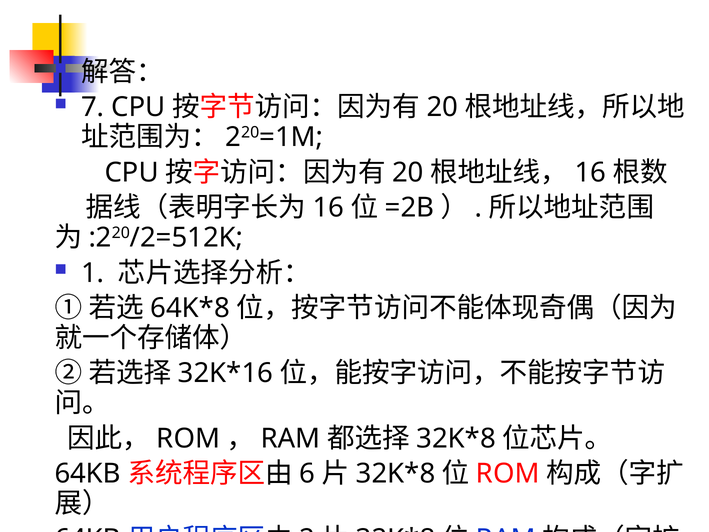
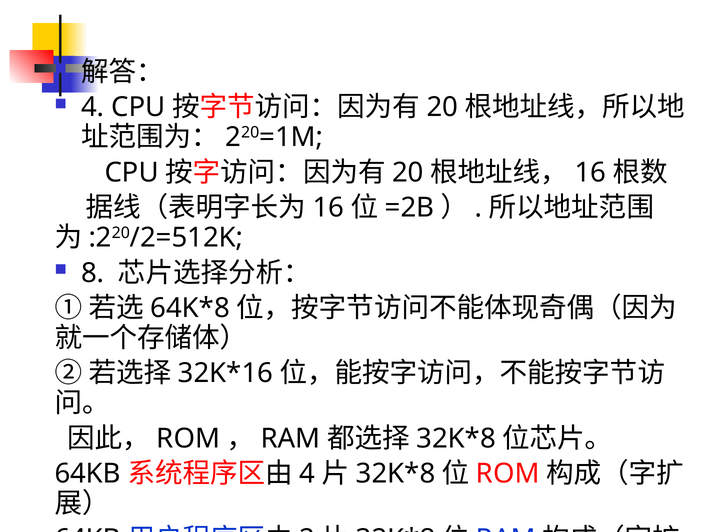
7 at (93, 107): 7 -> 4
1: 1 -> 8
6 at (307, 474): 6 -> 4
